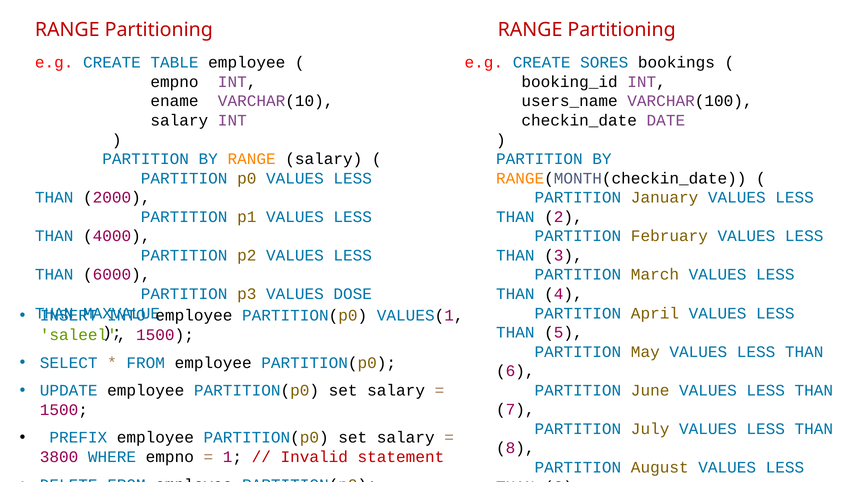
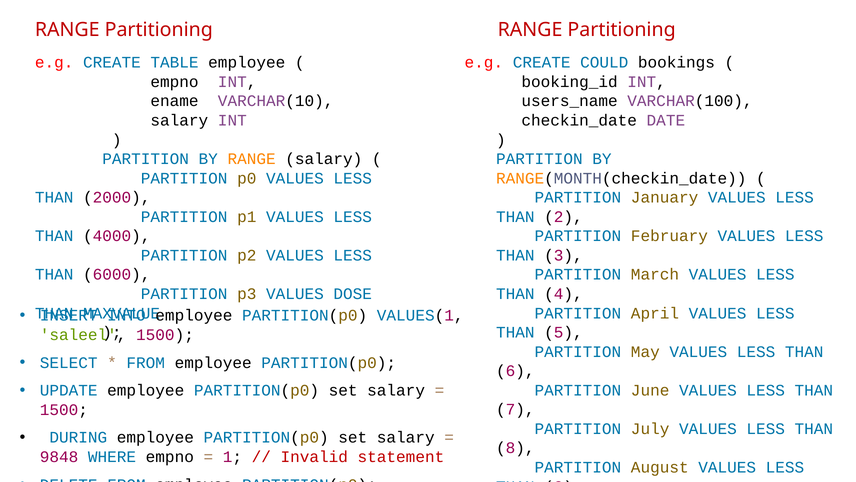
SORES: SORES -> COULD
PREFIX: PREFIX -> DURING
3800: 3800 -> 9848
